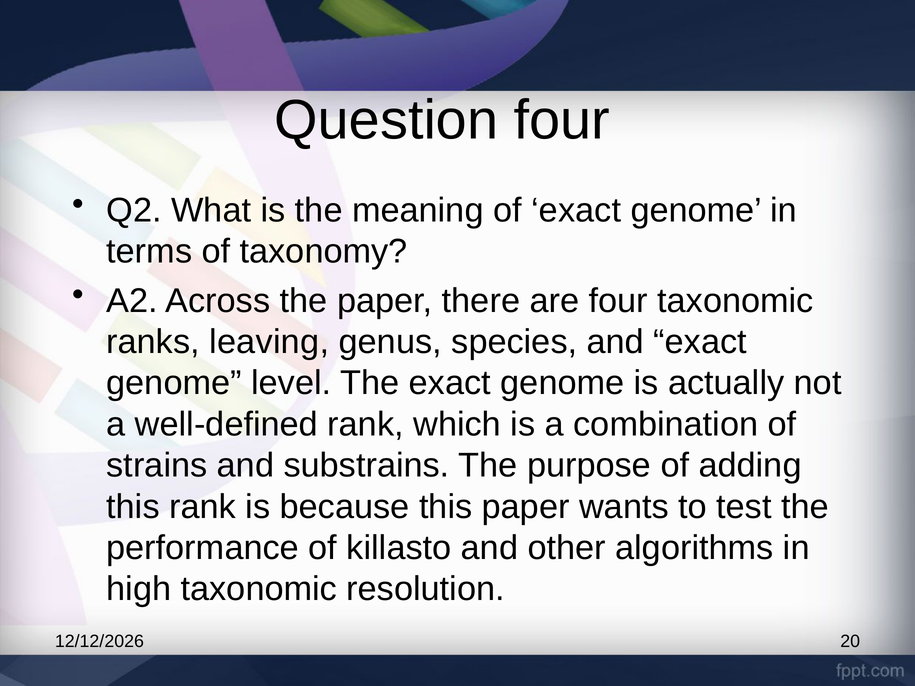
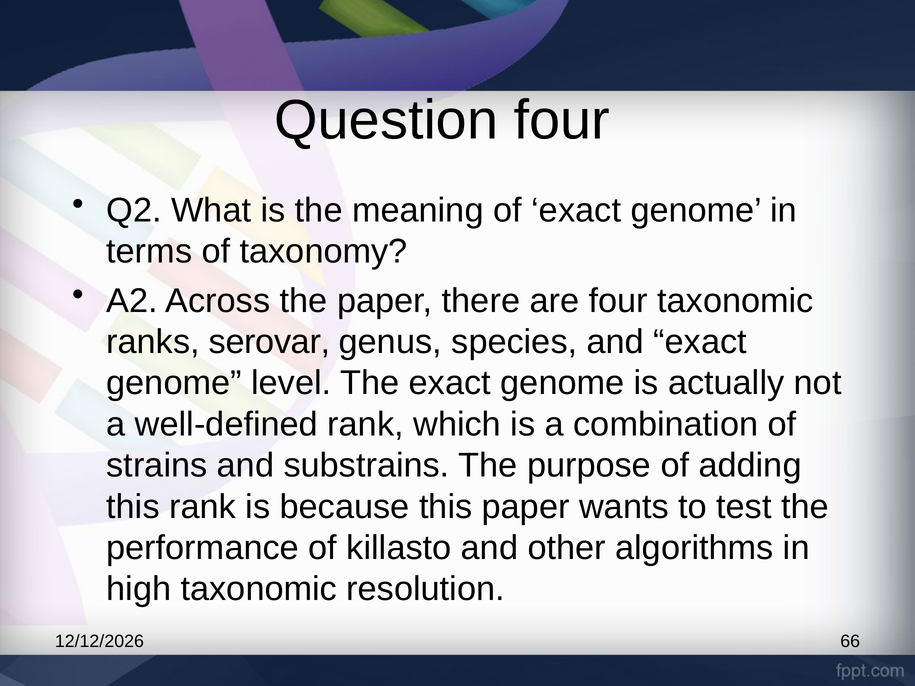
leaving: leaving -> serovar
20: 20 -> 66
